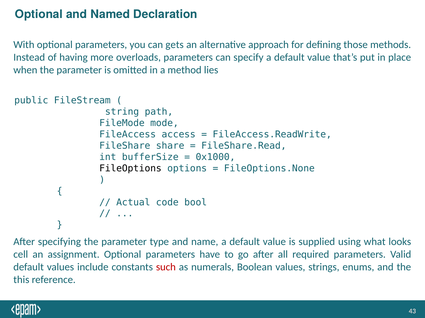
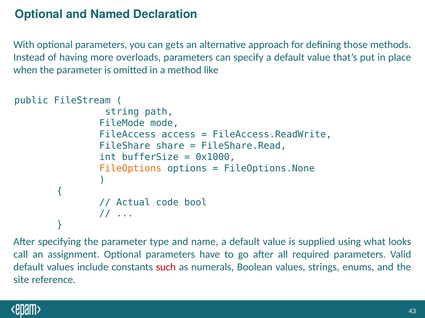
lies: lies -> like
FileOptions colour: black -> orange
cell: cell -> call
this: this -> site
